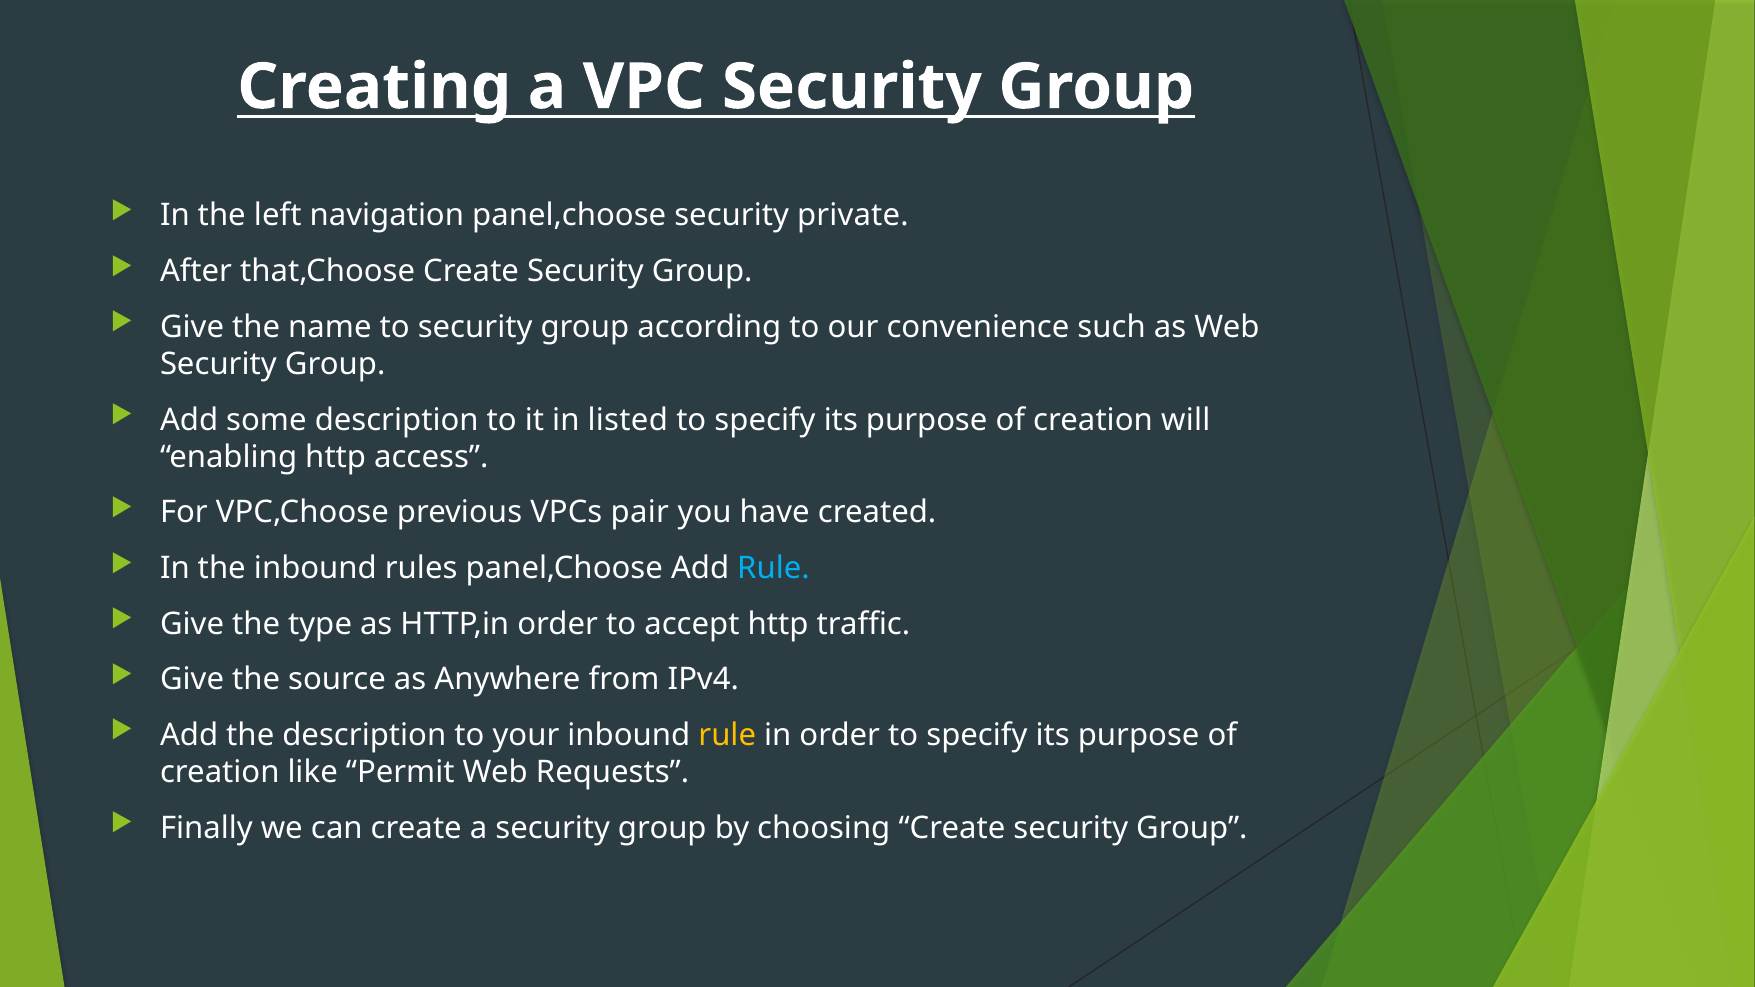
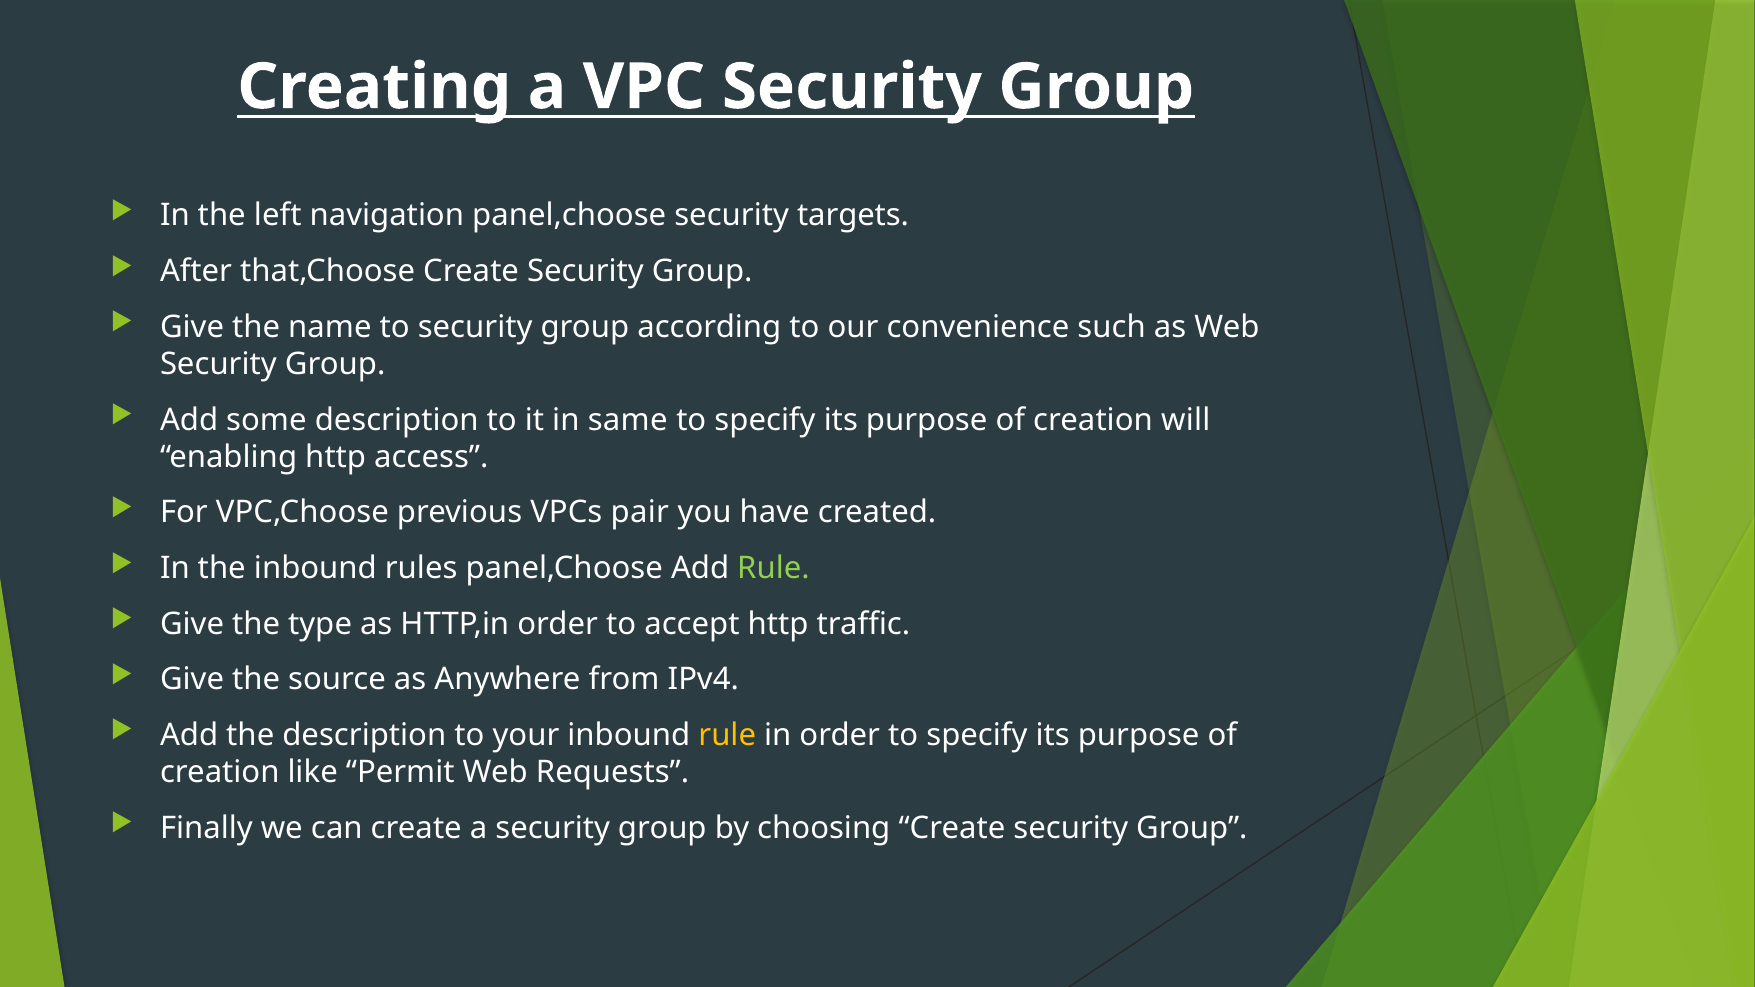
private: private -> targets
listed: listed -> same
Rule at (773, 568) colour: light blue -> light green
